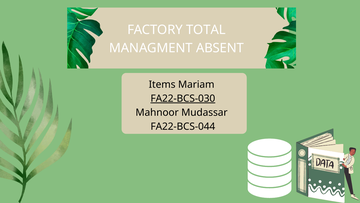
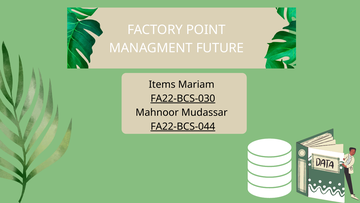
TOTAL: TOTAL -> POINT
ABSENT: ABSENT -> FUTURE
FA22-BCS-044 underline: none -> present
